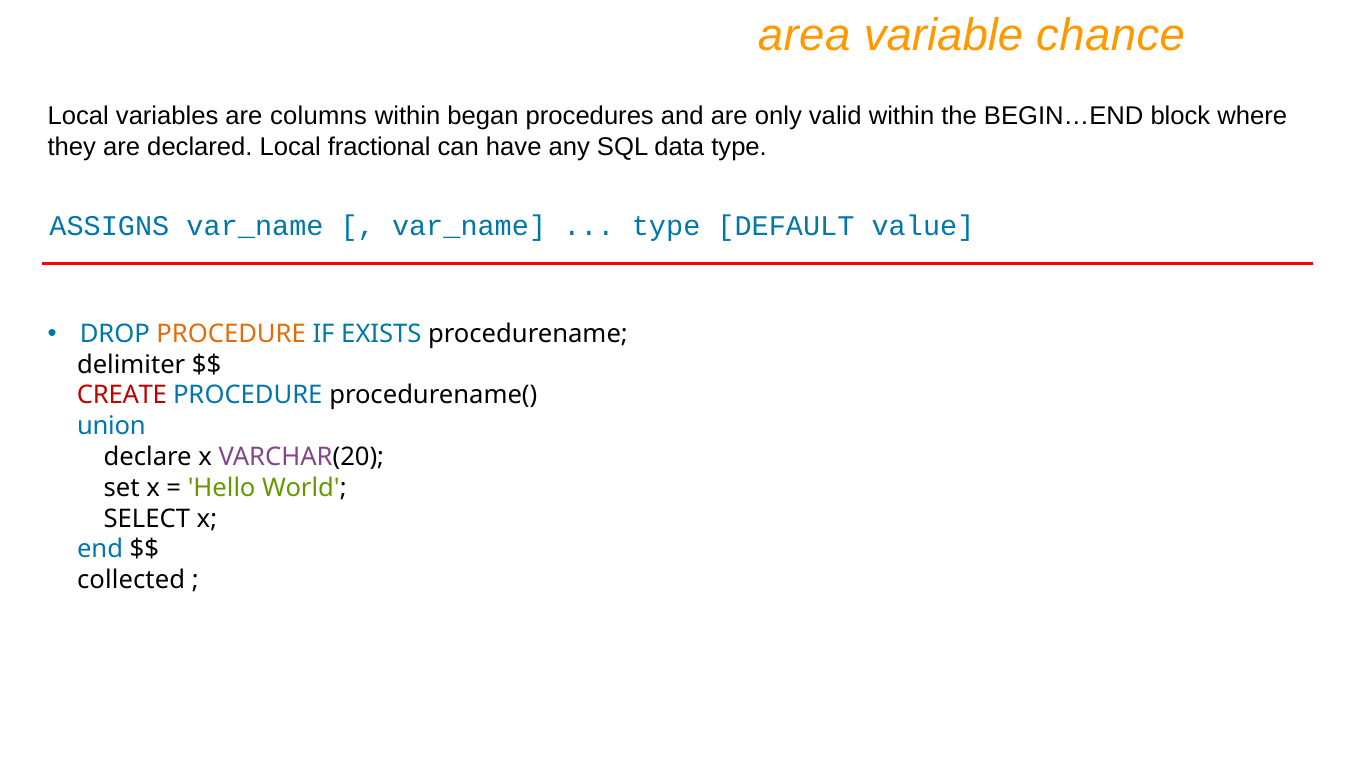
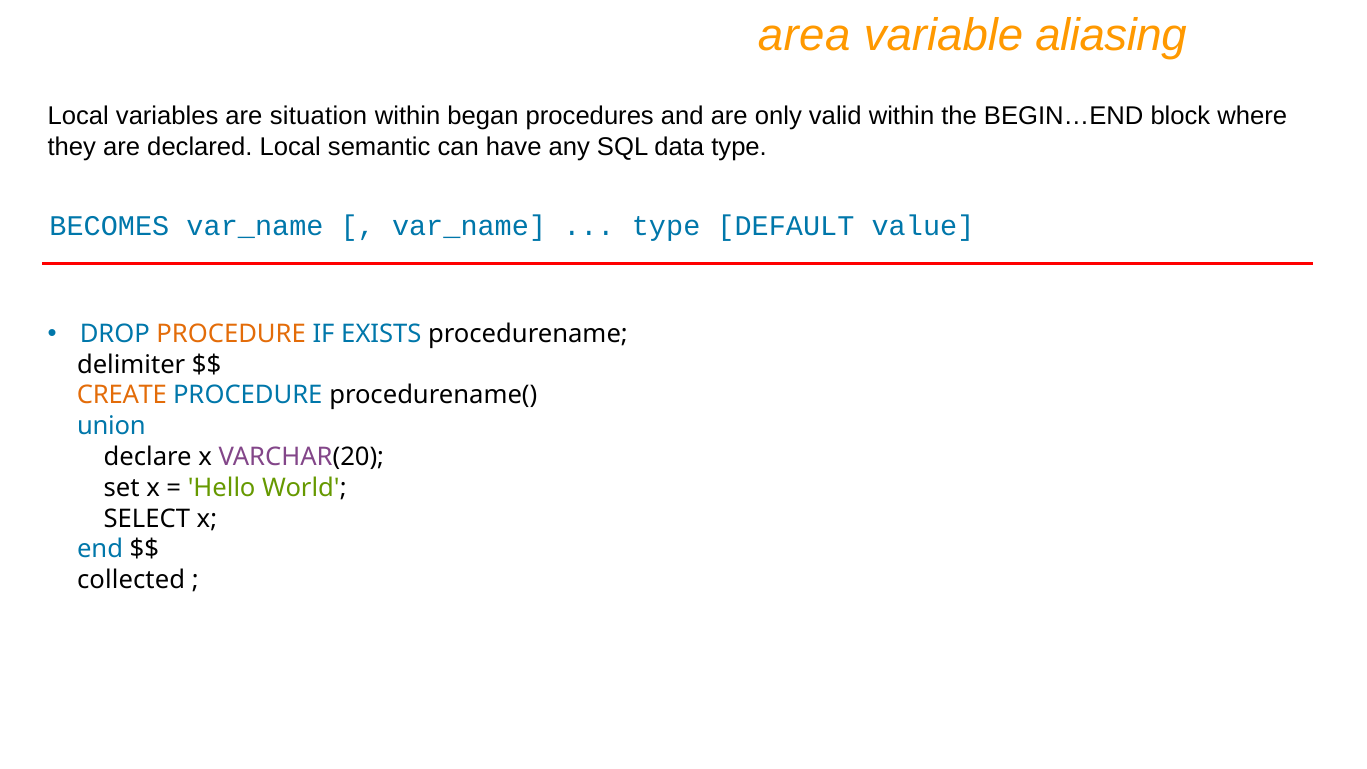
chance: chance -> aliasing
columns: columns -> situation
fractional: fractional -> semantic
ASSIGNS: ASSIGNS -> BECOMES
CREATE colour: red -> orange
